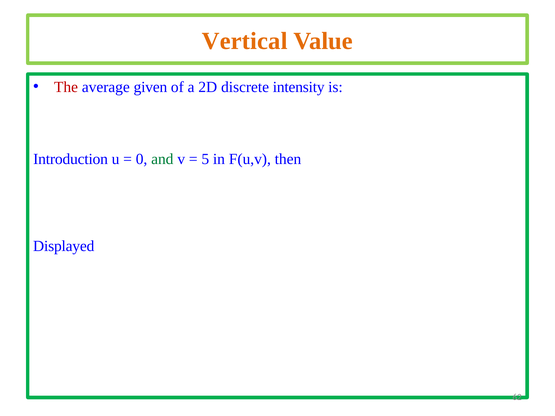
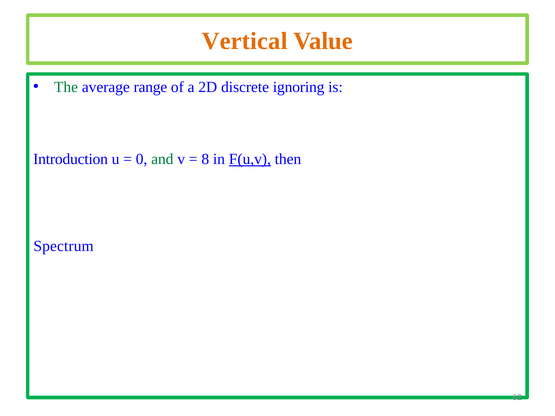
The colour: red -> green
given: given -> range
intensity: intensity -> ignoring
5: 5 -> 8
F(u,v underline: none -> present
Displayed: Displayed -> Spectrum
